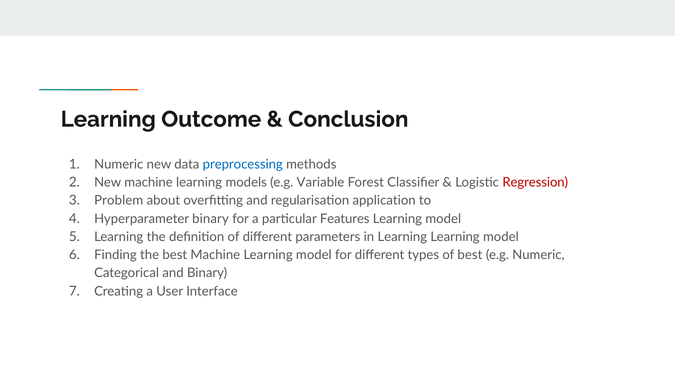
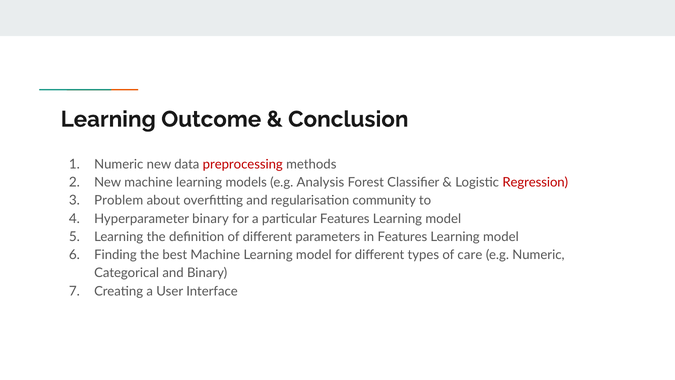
preprocessing colour: blue -> red
Variable: Variable -> Analysis
application: application -> community
in Learning: Learning -> Features
of best: best -> care
